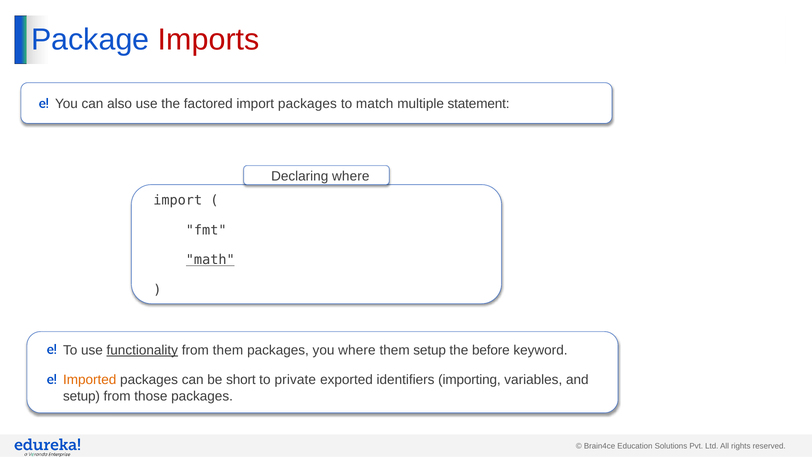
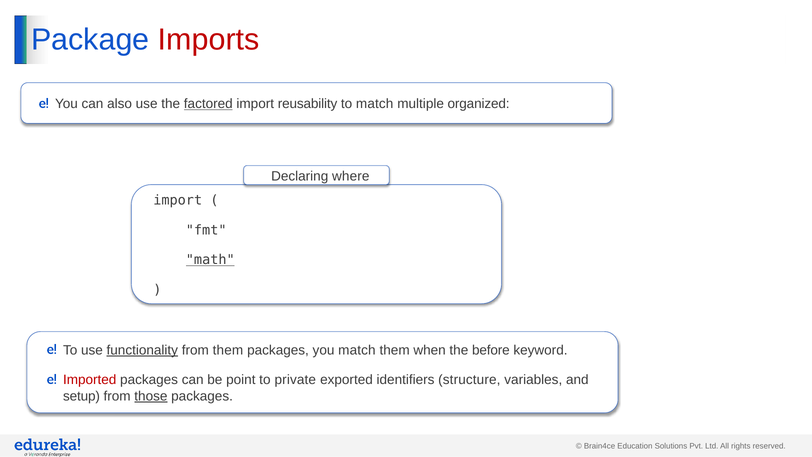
factored underline: none -> present
import packages: packages -> reusability
statement: statement -> organized
you where: where -> match
them setup: setup -> when
Imported colour: orange -> red
short: short -> point
importing: importing -> structure
those underline: none -> present
